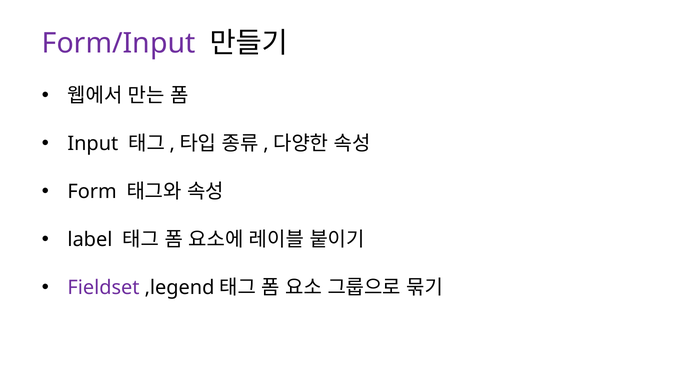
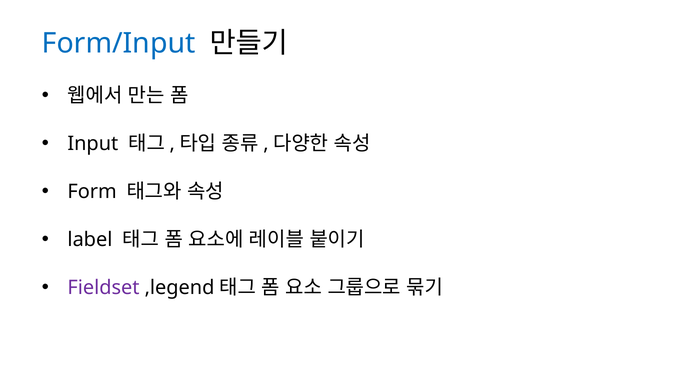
Form/Input colour: purple -> blue
